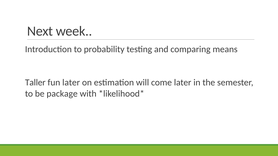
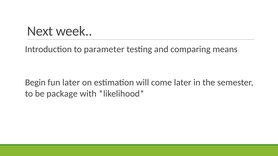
probability: probability -> parameter
Taller: Taller -> Begin
